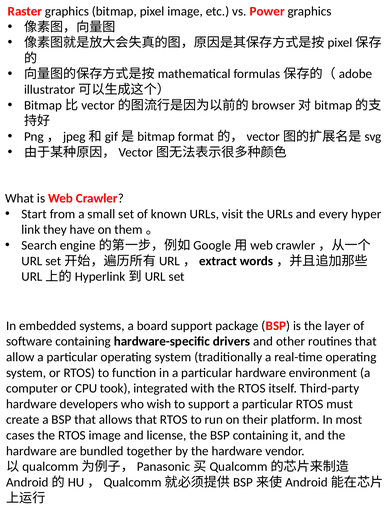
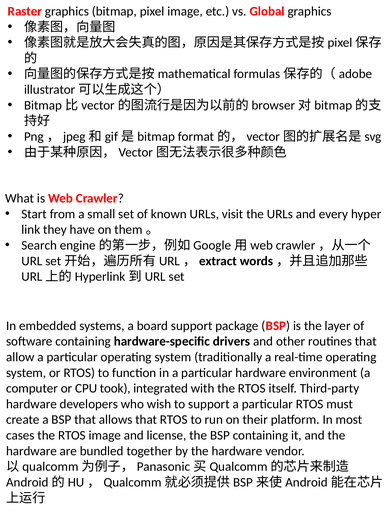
Power: Power -> Global
